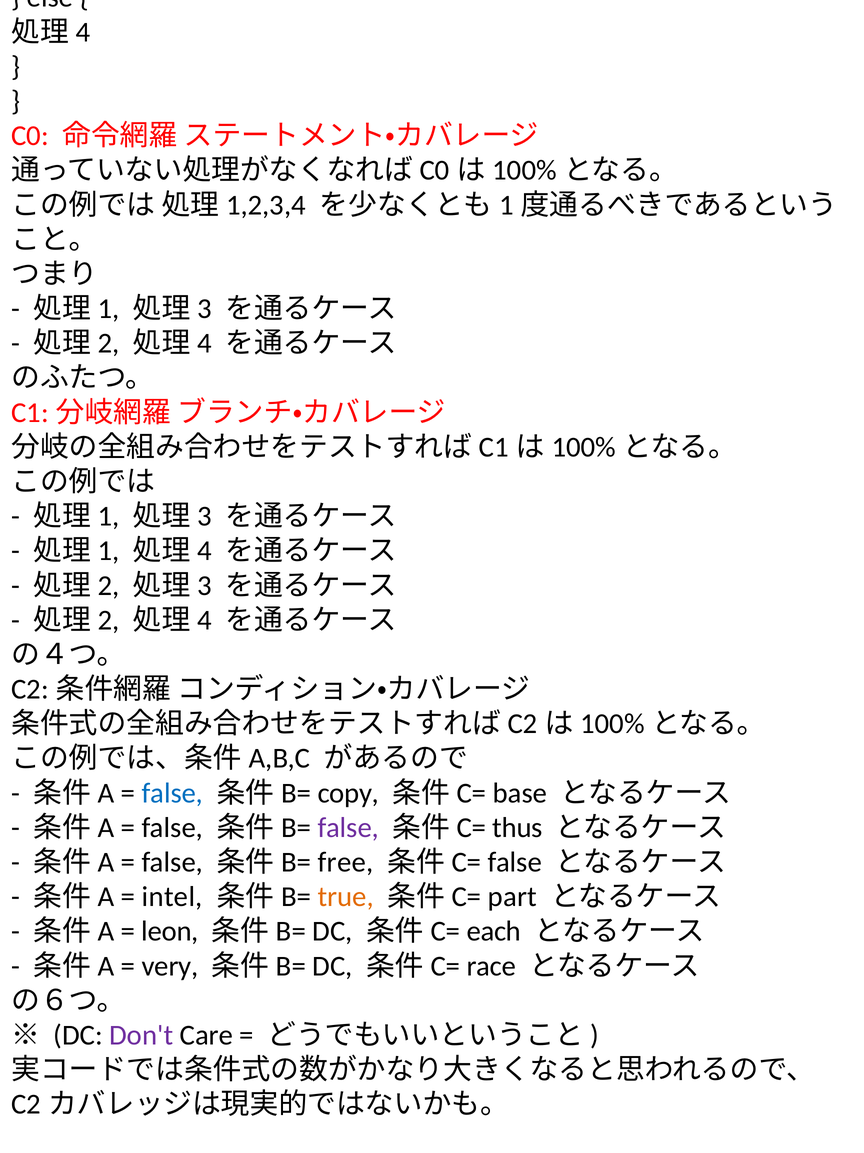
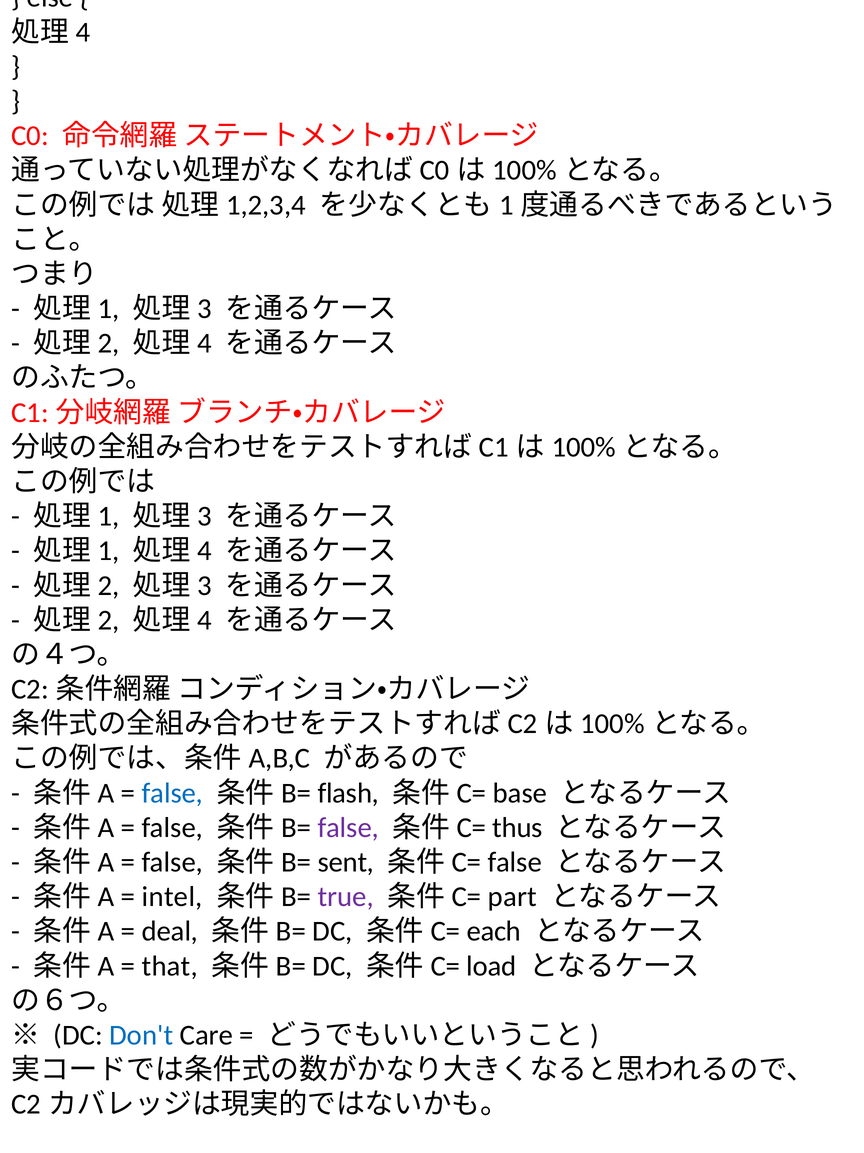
copy: copy -> flash
free: free -> sent
true colour: orange -> purple
leon: leon -> deal
very: very -> that
race: race -> load
Don't colour: purple -> blue
